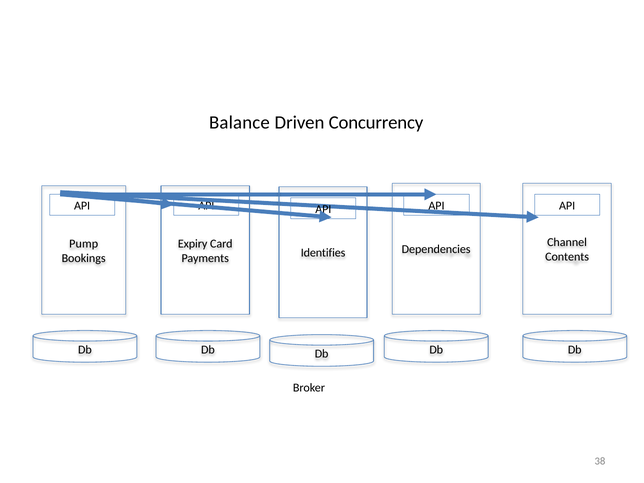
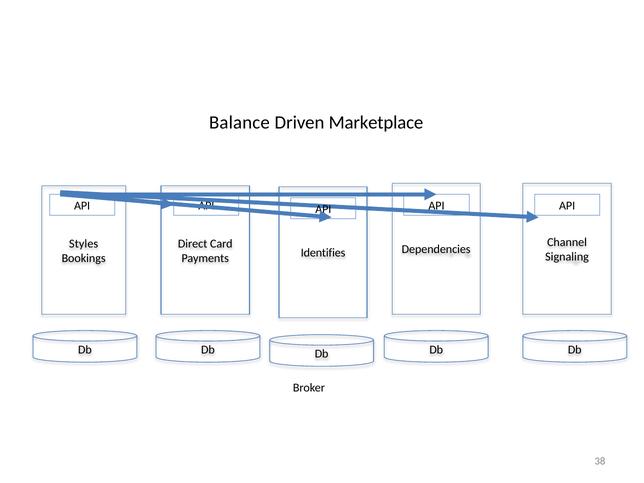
Concurrency: Concurrency -> Marketplace
Pump: Pump -> Styles
Expiry: Expiry -> Direct
Contents: Contents -> Signaling
